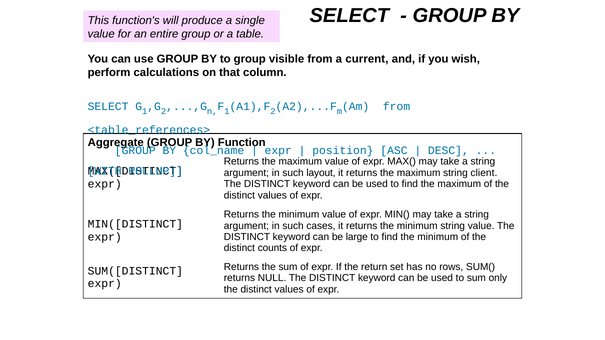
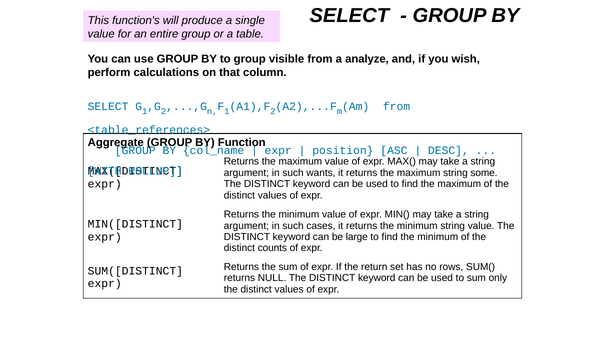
current: current -> analyze
layout: layout -> wants
client: client -> some
